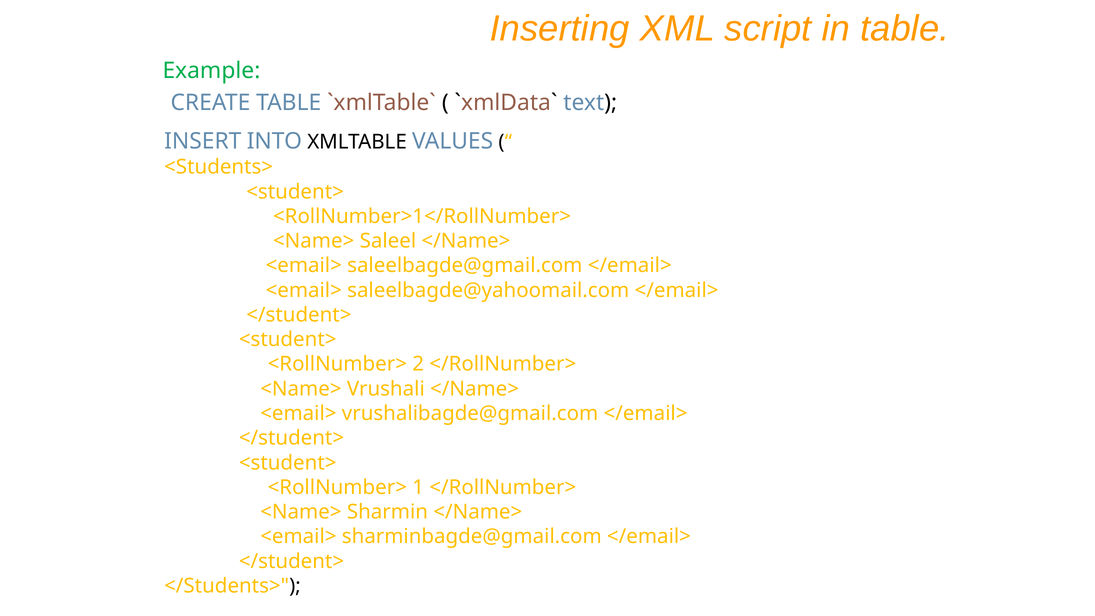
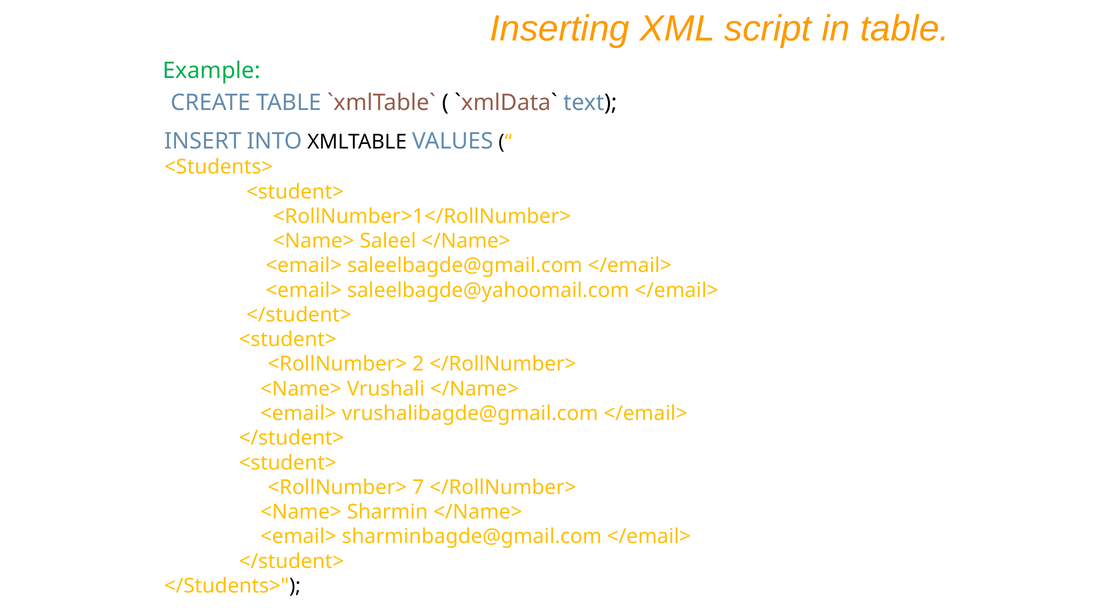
1: 1 -> 7
